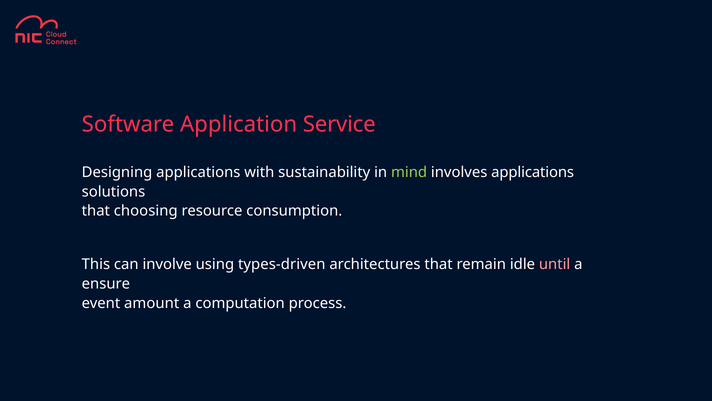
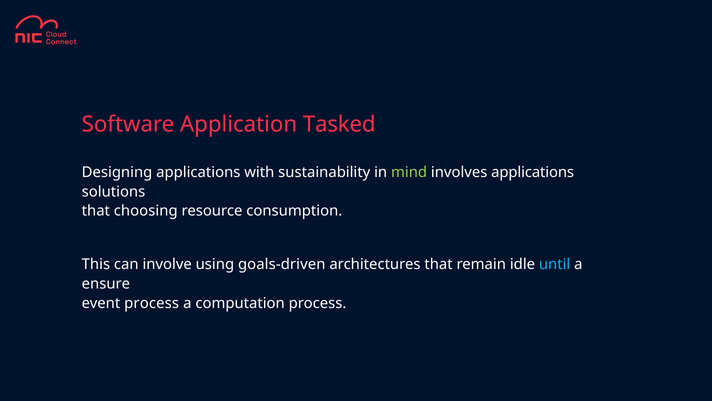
Service: Service -> Tasked
types-driven: types-driven -> goals-driven
until colour: pink -> light blue
event amount: amount -> process
